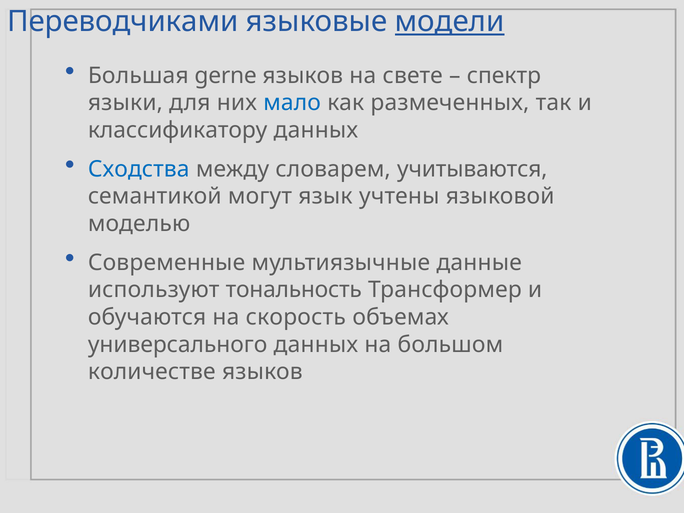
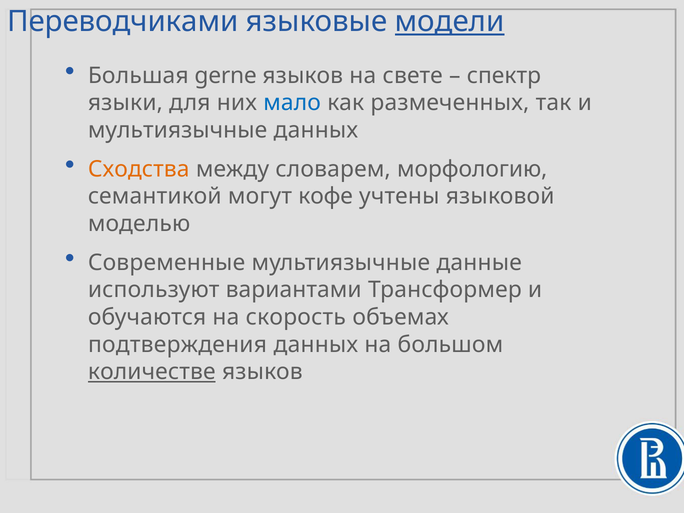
классификатору at (178, 130): классификатору -> мультиязычные
Сходства colour: blue -> orange
учитываются: учитываются -> морфологию
язык: язык -> кофе
тональность: тональность -> вариантами
универсального: универсального -> подтверждения
количестве underline: none -> present
